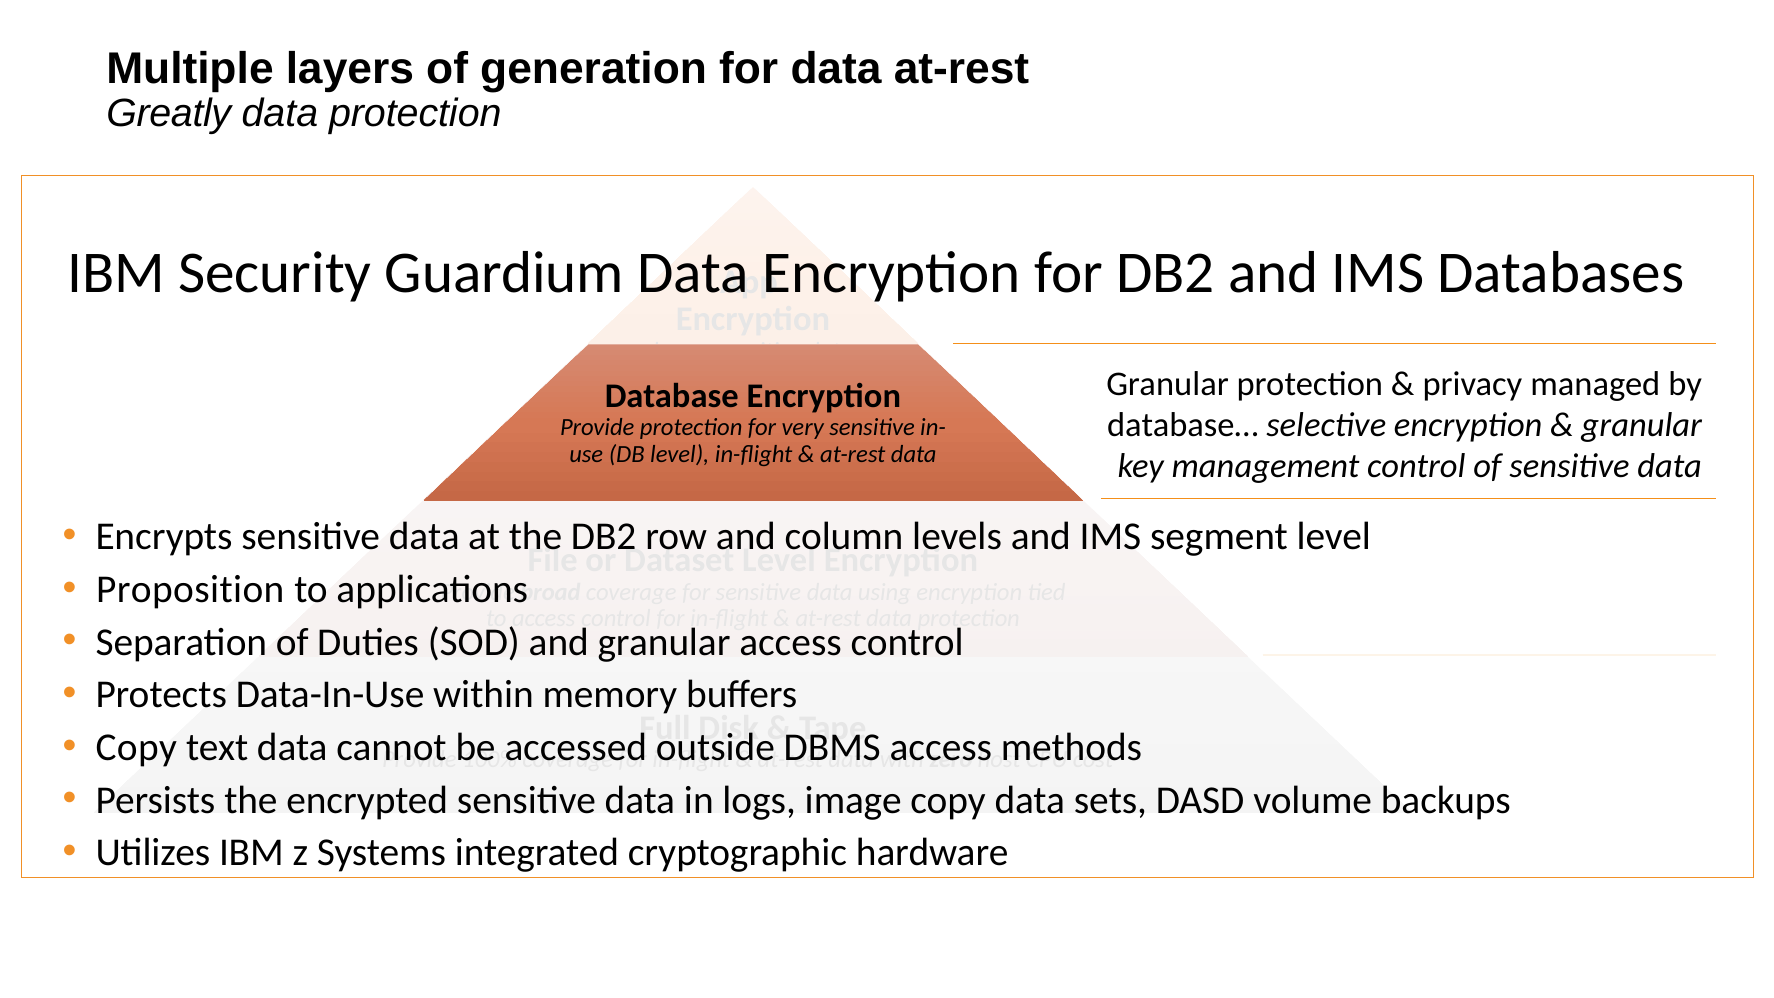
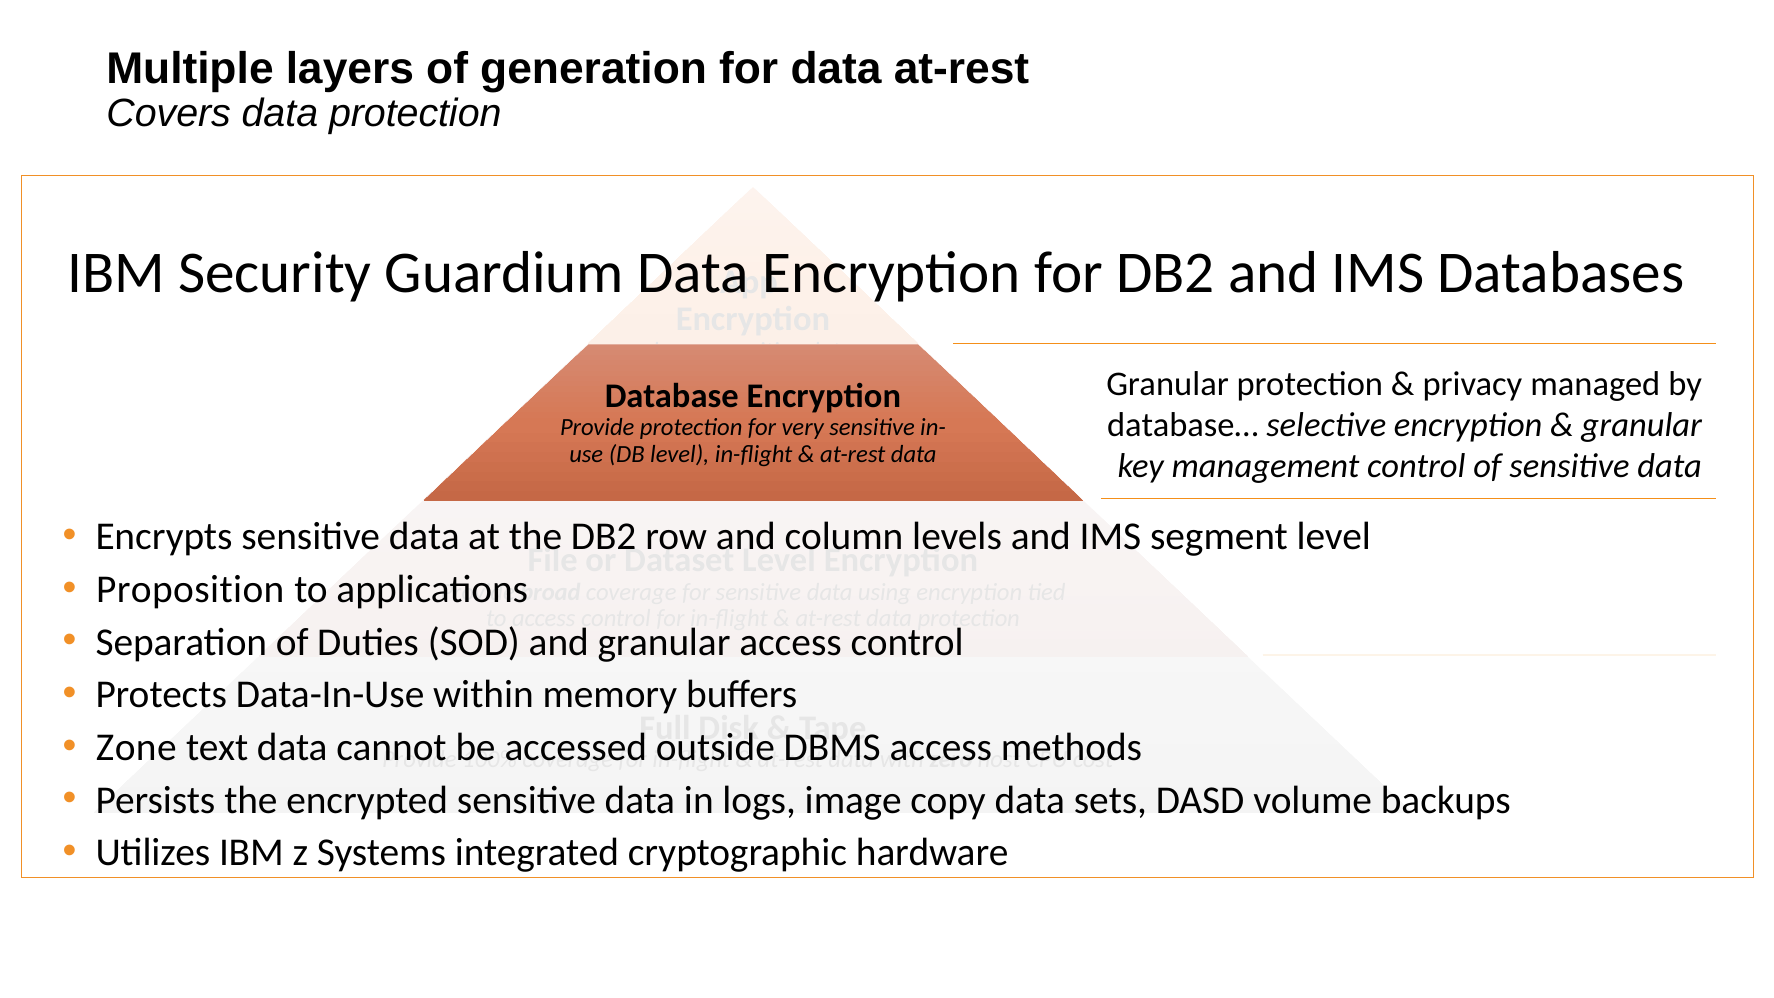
Greatly: Greatly -> Covers
Copy at (136, 748): Copy -> Zone
